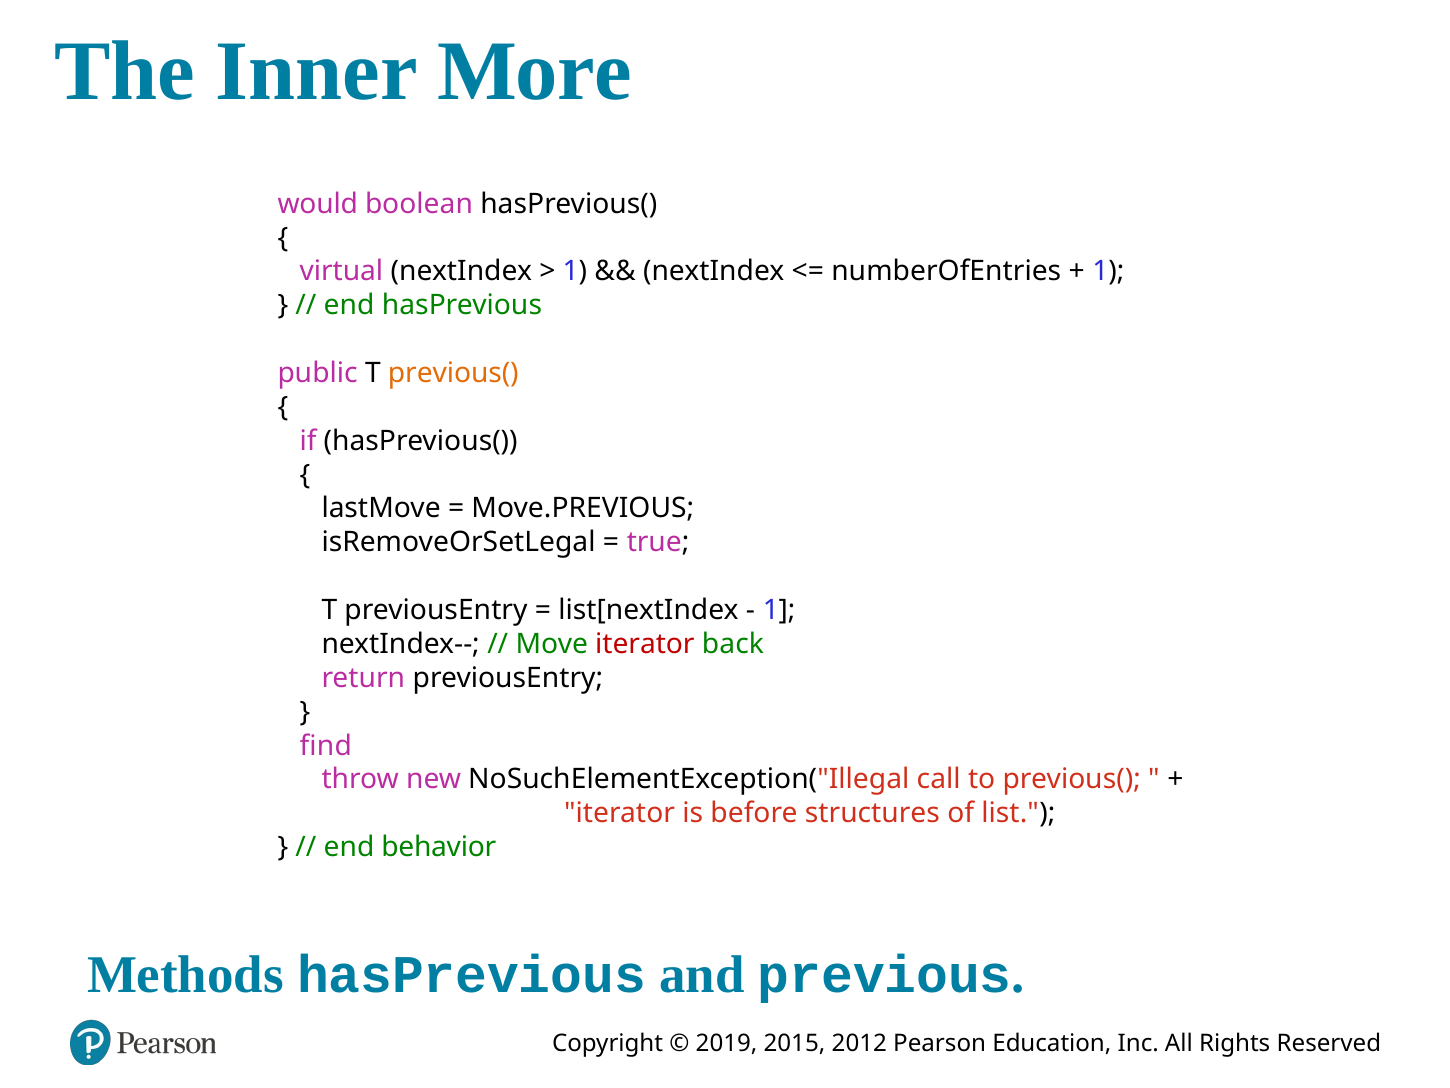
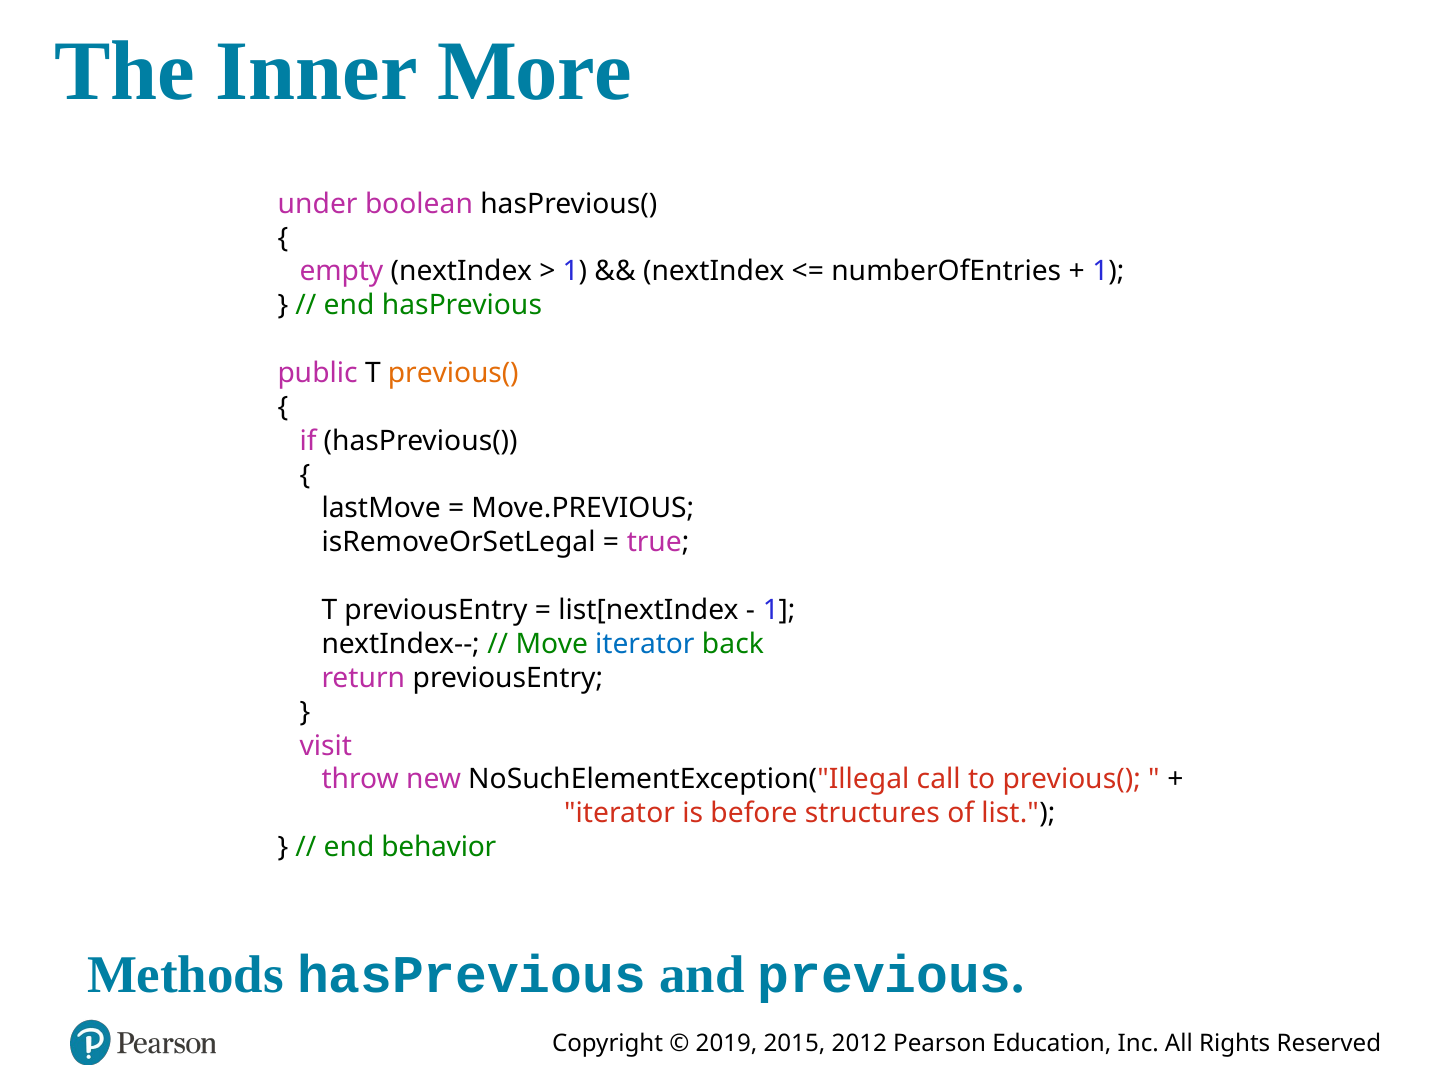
would: would -> under
virtual: virtual -> empty
iterator at (645, 644) colour: red -> blue
find: find -> visit
